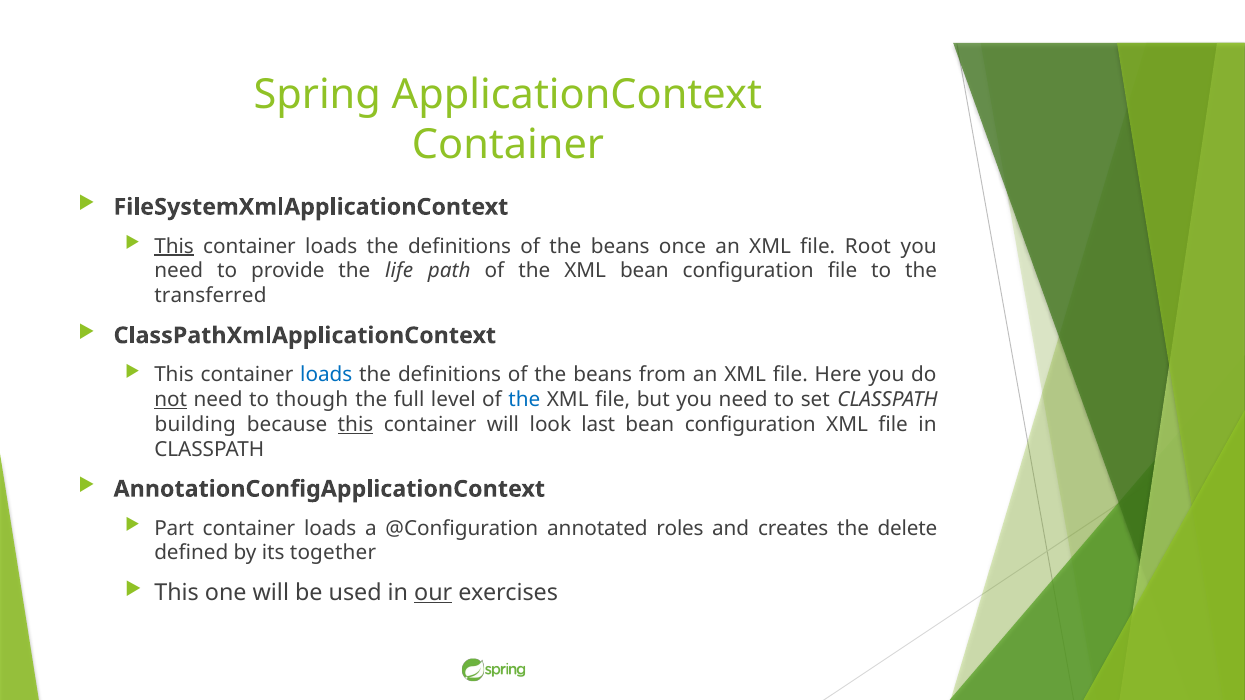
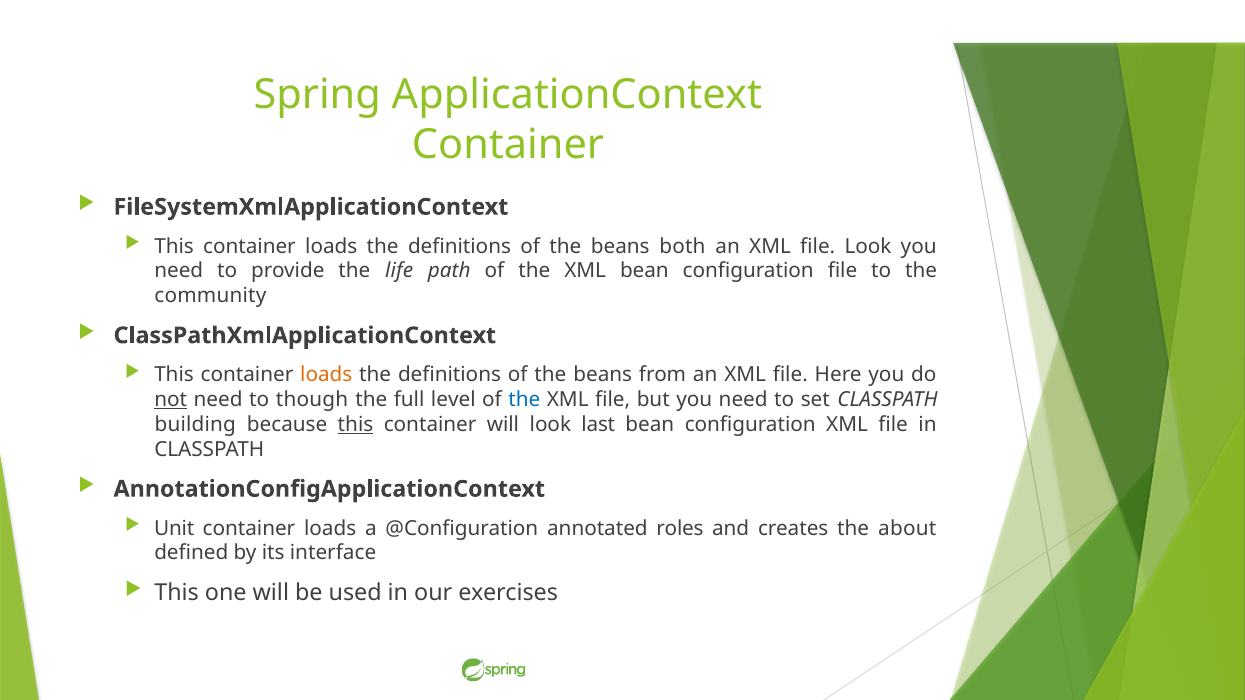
This at (174, 246) underline: present -> none
once: once -> both
file Root: Root -> Look
transferred: transferred -> community
loads at (326, 375) colour: blue -> orange
Part: Part -> Unit
delete: delete -> about
together: together -> interface
our underline: present -> none
